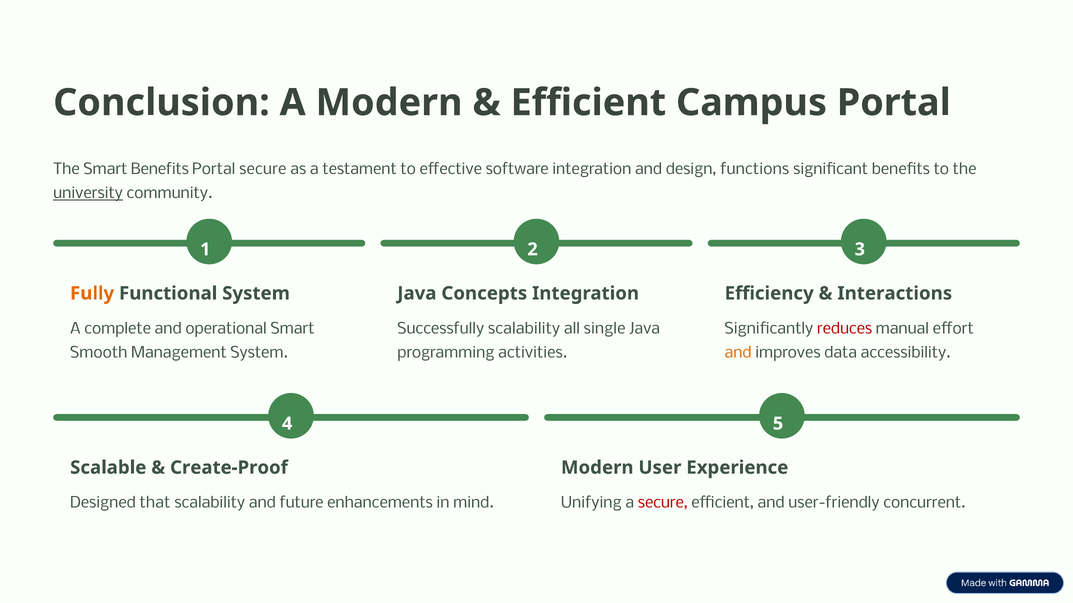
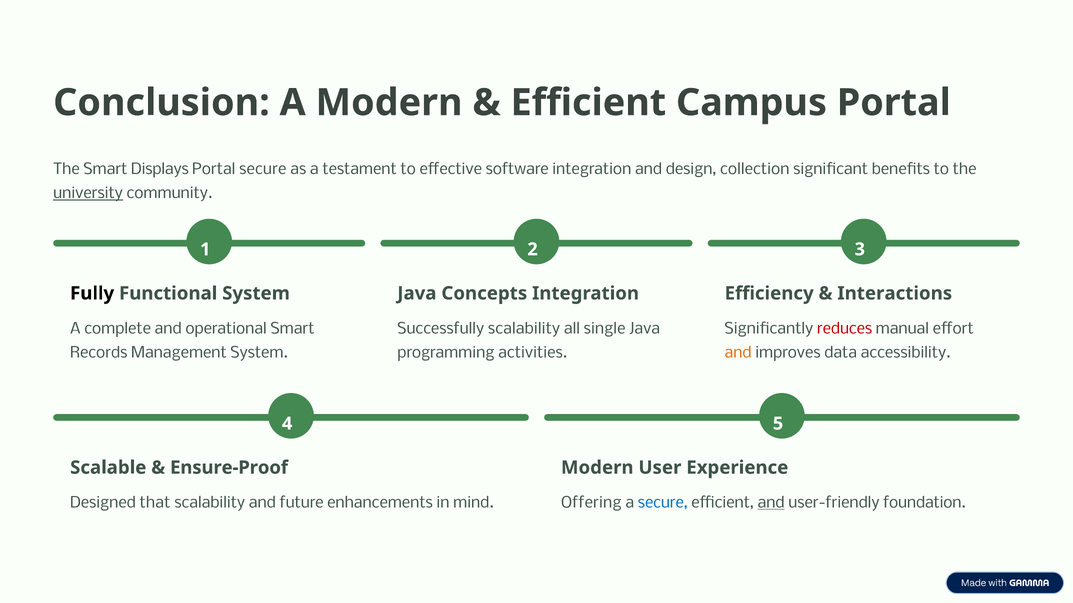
Smart Benefits: Benefits -> Displays
functions: functions -> collection
Fully colour: orange -> black
Smooth: Smooth -> Records
Create-Proof: Create-Proof -> Ensure-Proof
Unifying: Unifying -> Offering
secure at (663, 503) colour: red -> blue
and at (771, 503) underline: none -> present
concurrent: concurrent -> foundation
